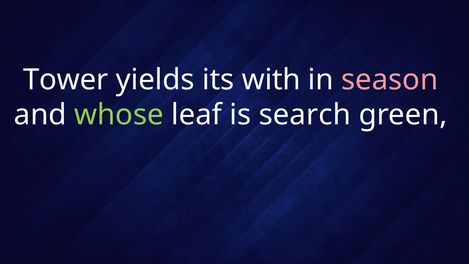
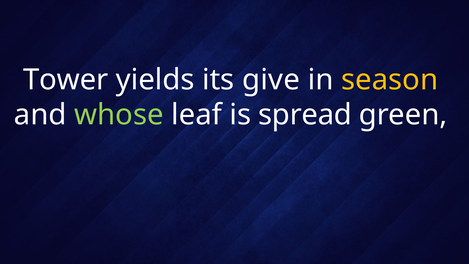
with: with -> give
season colour: pink -> yellow
search: search -> spread
